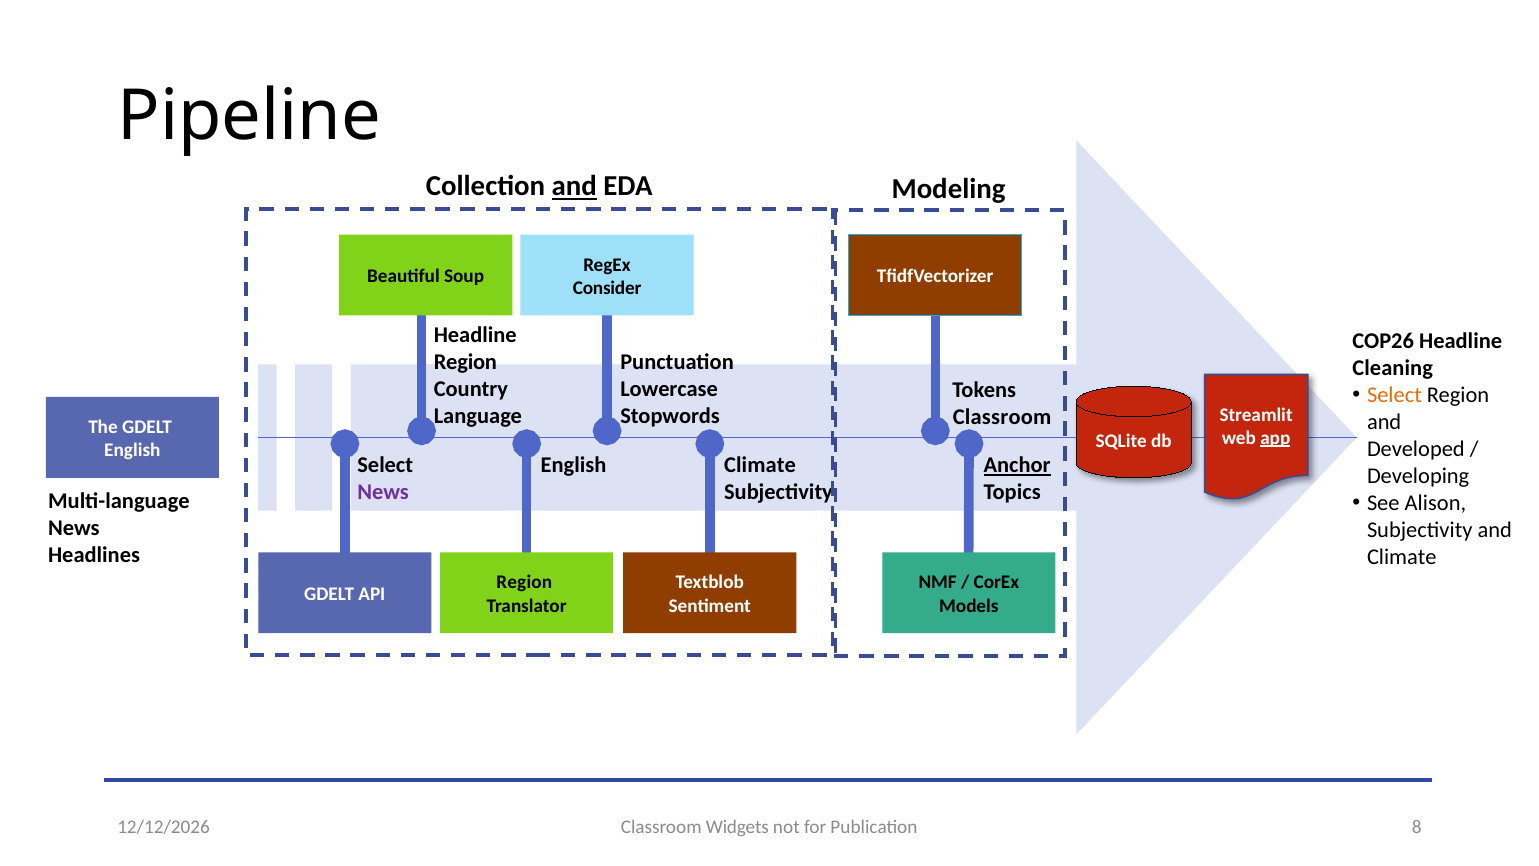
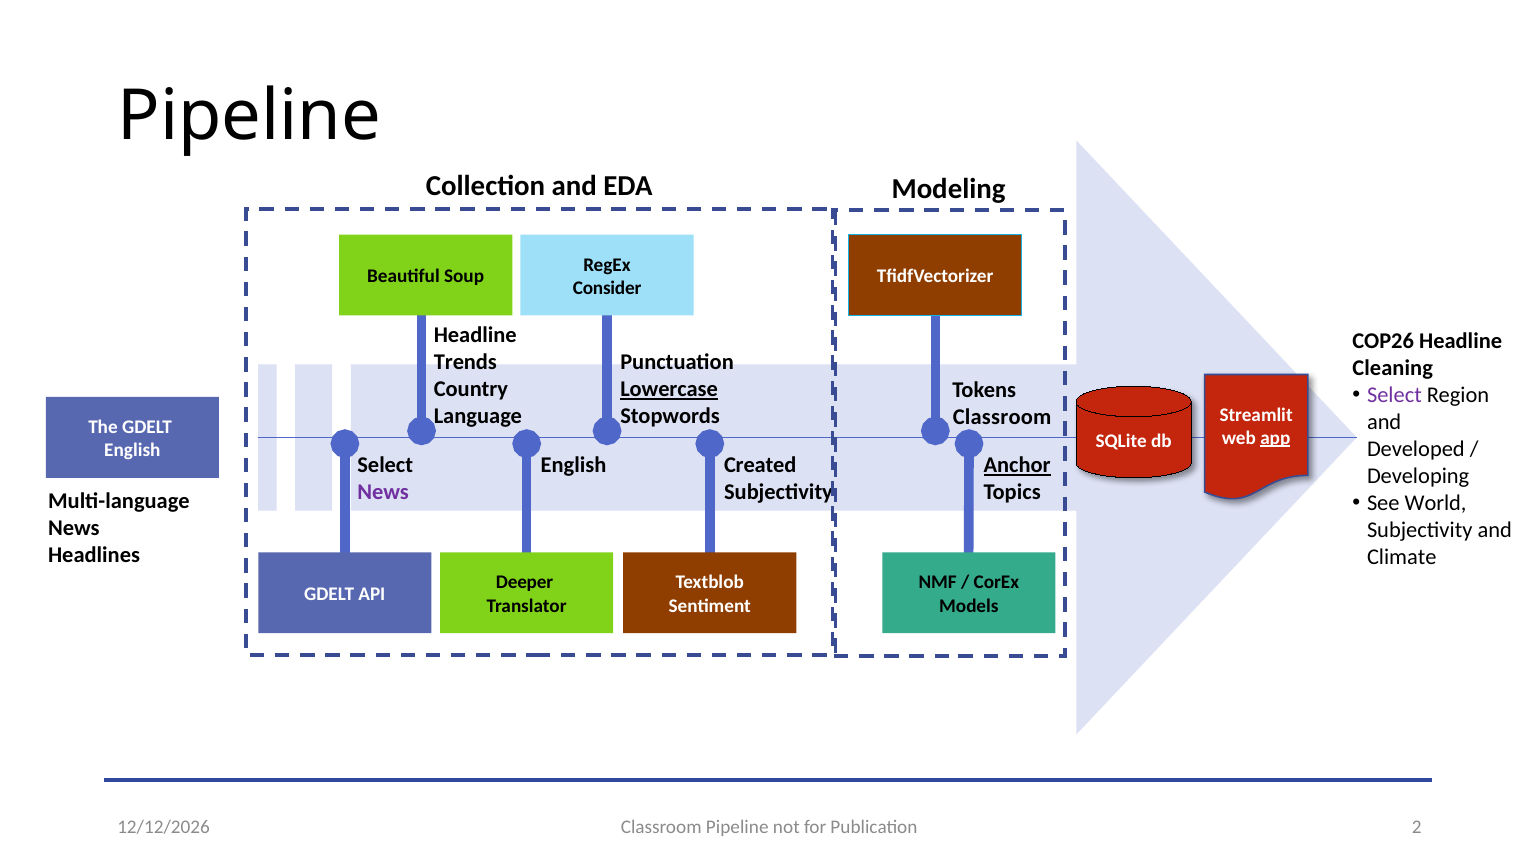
and at (574, 186) underline: present -> none
Region at (465, 362): Region -> Trends
Lowercase underline: none -> present
Select at (1394, 395) colour: orange -> purple
English Climate: Climate -> Created
Alison: Alison -> World
Region at (524, 582): Region -> Deeper
Classroom Widgets: Widgets -> Pipeline
8: 8 -> 2
